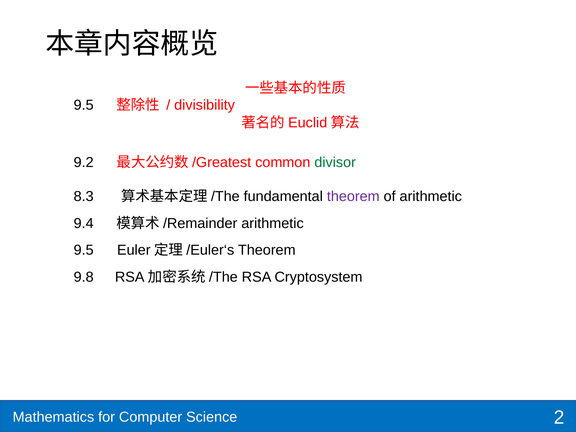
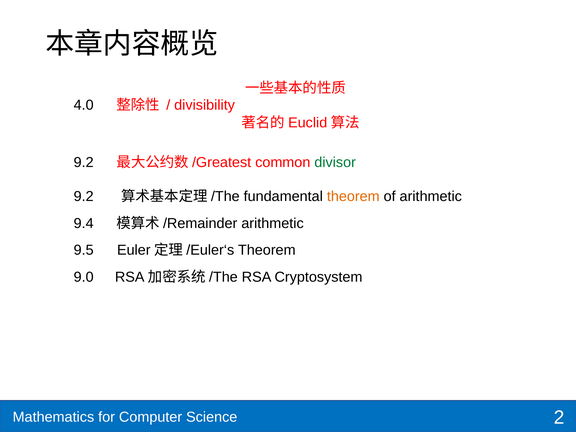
9.5 at (84, 105): 9.5 -> 4.0
8.3 at (84, 196): 8.3 -> 9.2
theorem at (353, 196) colour: purple -> orange
9.8: 9.8 -> 9.0
